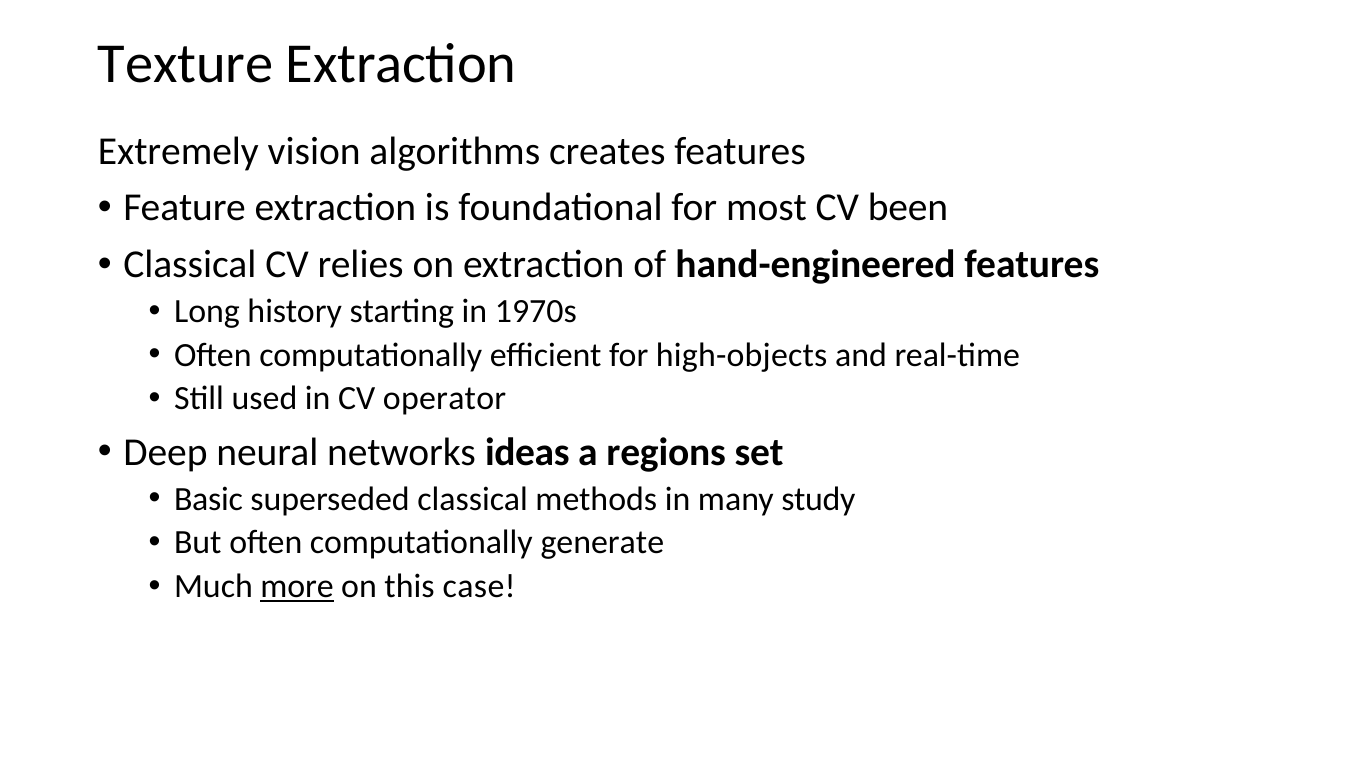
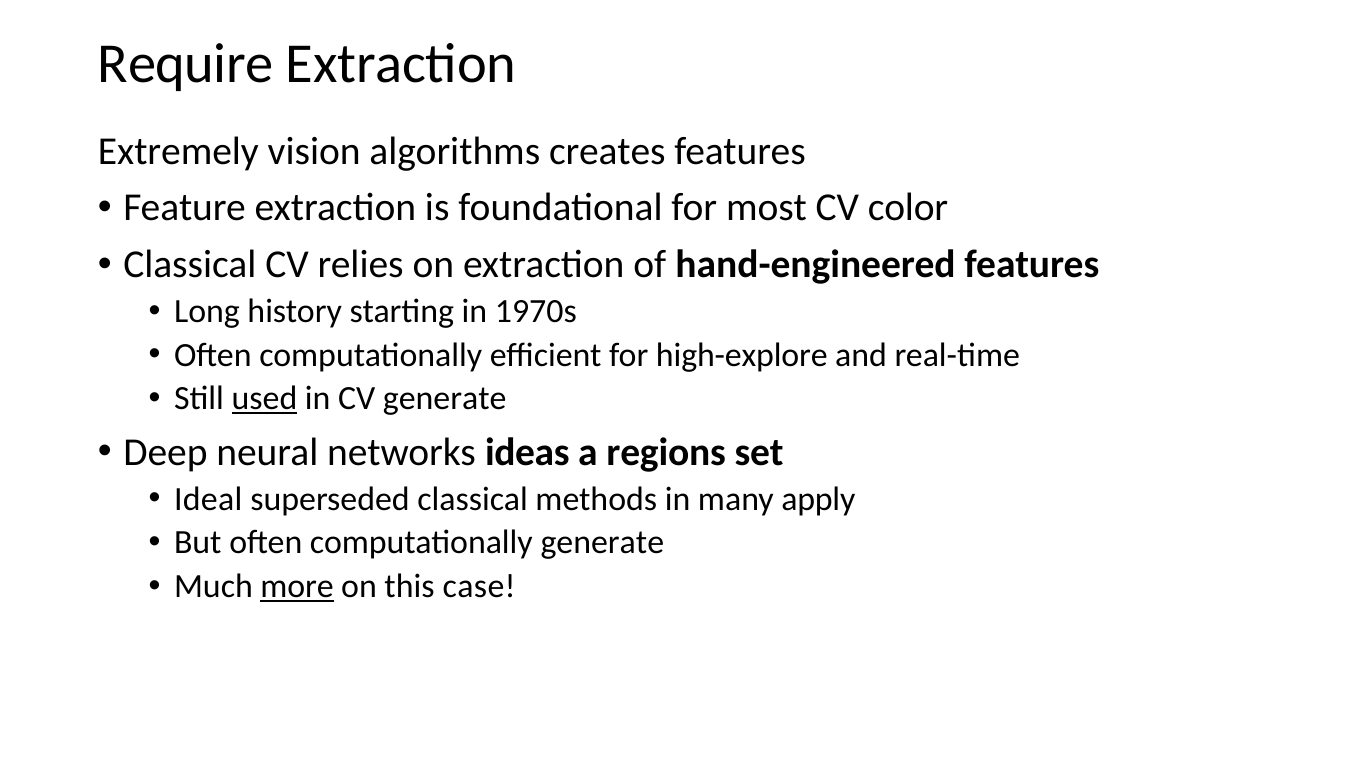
Texture: Texture -> Require
been: been -> color
high-objects: high-objects -> high-explore
used underline: none -> present
CV operator: operator -> generate
Basic: Basic -> Ideal
study: study -> apply
